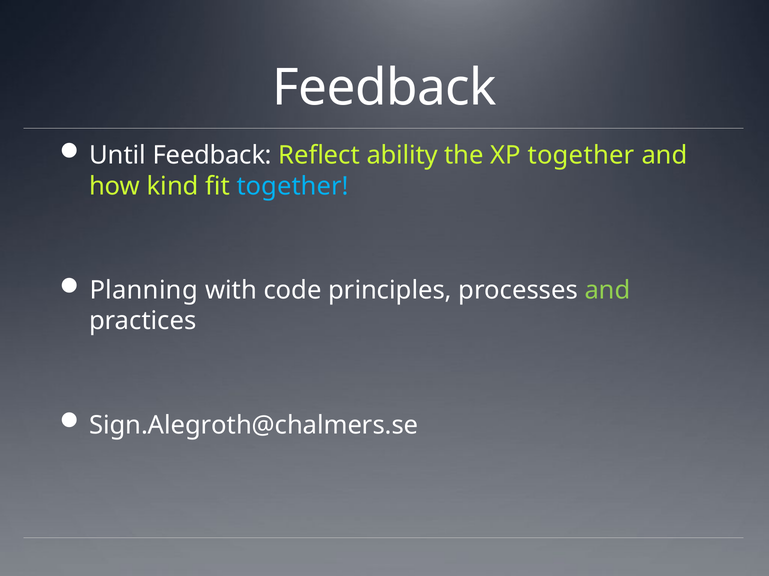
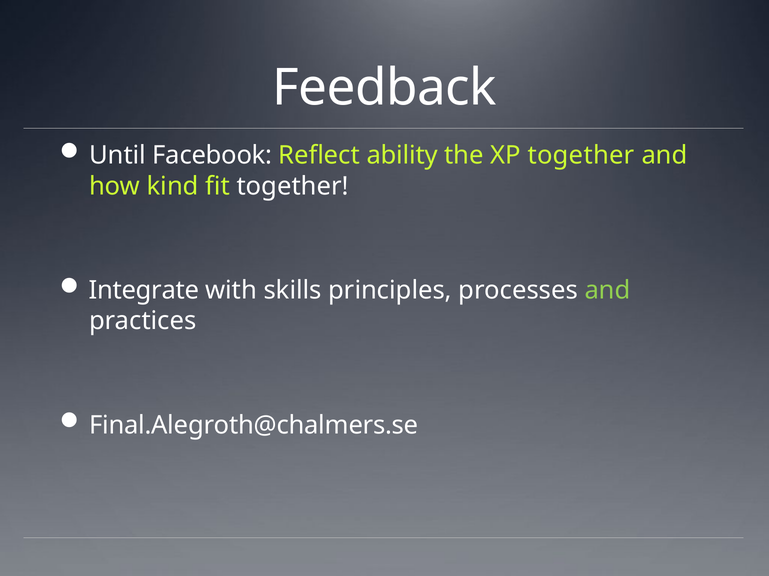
Until Feedback: Feedback -> Facebook
together at (293, 186) colour: light blue -> white
Planning: Planning -> Integrate
code: code -> skills
Sign.Alegroth@chalmers.se: Sign.Alegroth@chalmers.se -> Final.Alegroth@chalmers.se
